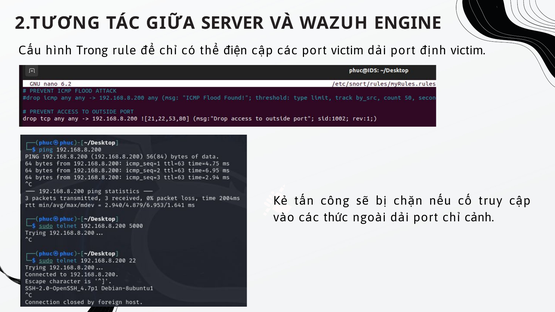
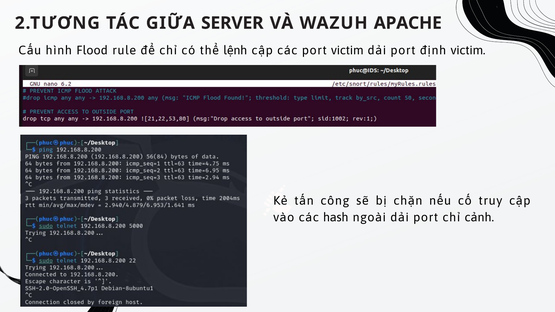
ENGINE: ENGINE -> APACHE
Trong: Trong -> Flood
điện: điện -> lệnh
thức: thức -> hash
